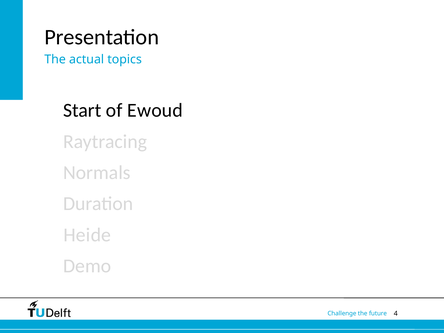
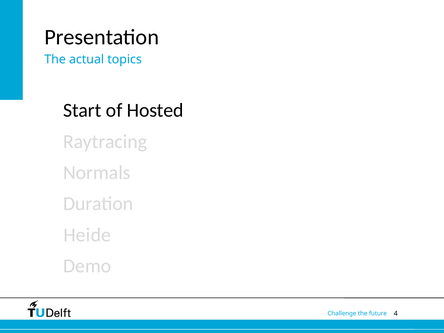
Ewoud: Ewoud -> Hosted
